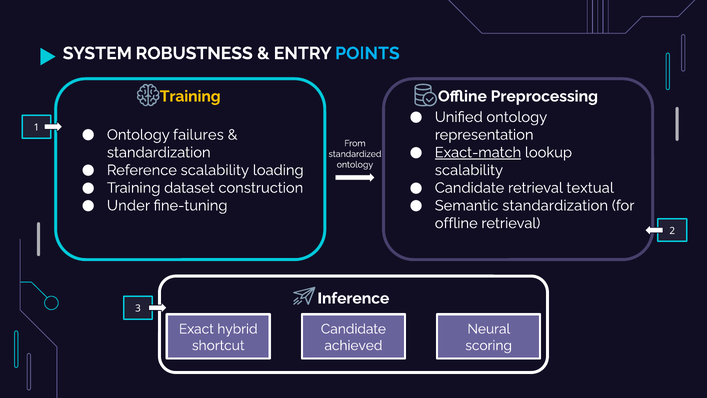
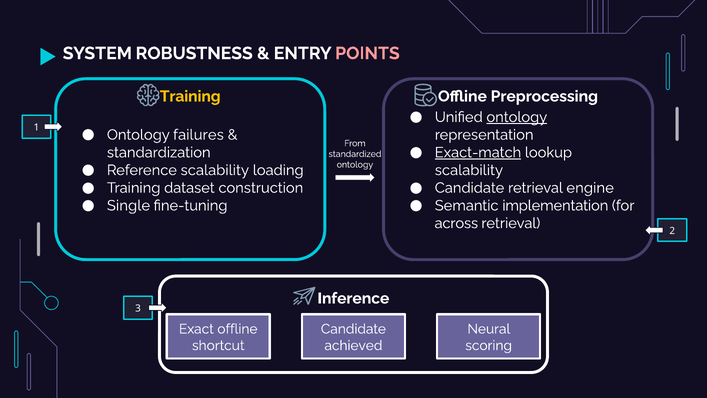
POINTS colour: light blue -> pink
ontology at (517, 117) underline: none -> present
textual: textual -> engine
Under: Under -> Single
Semantic standardization: standardization -> implementation
offline at (456, 223): offline -> across
Exact hybrid: hybrid -> offline
